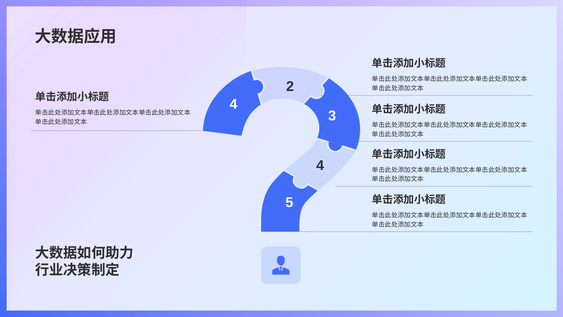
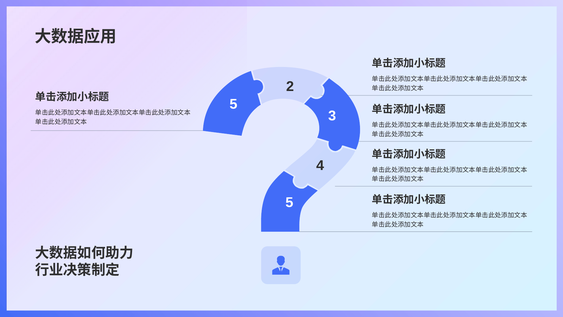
4 at (233, 104): 4 -> 5
